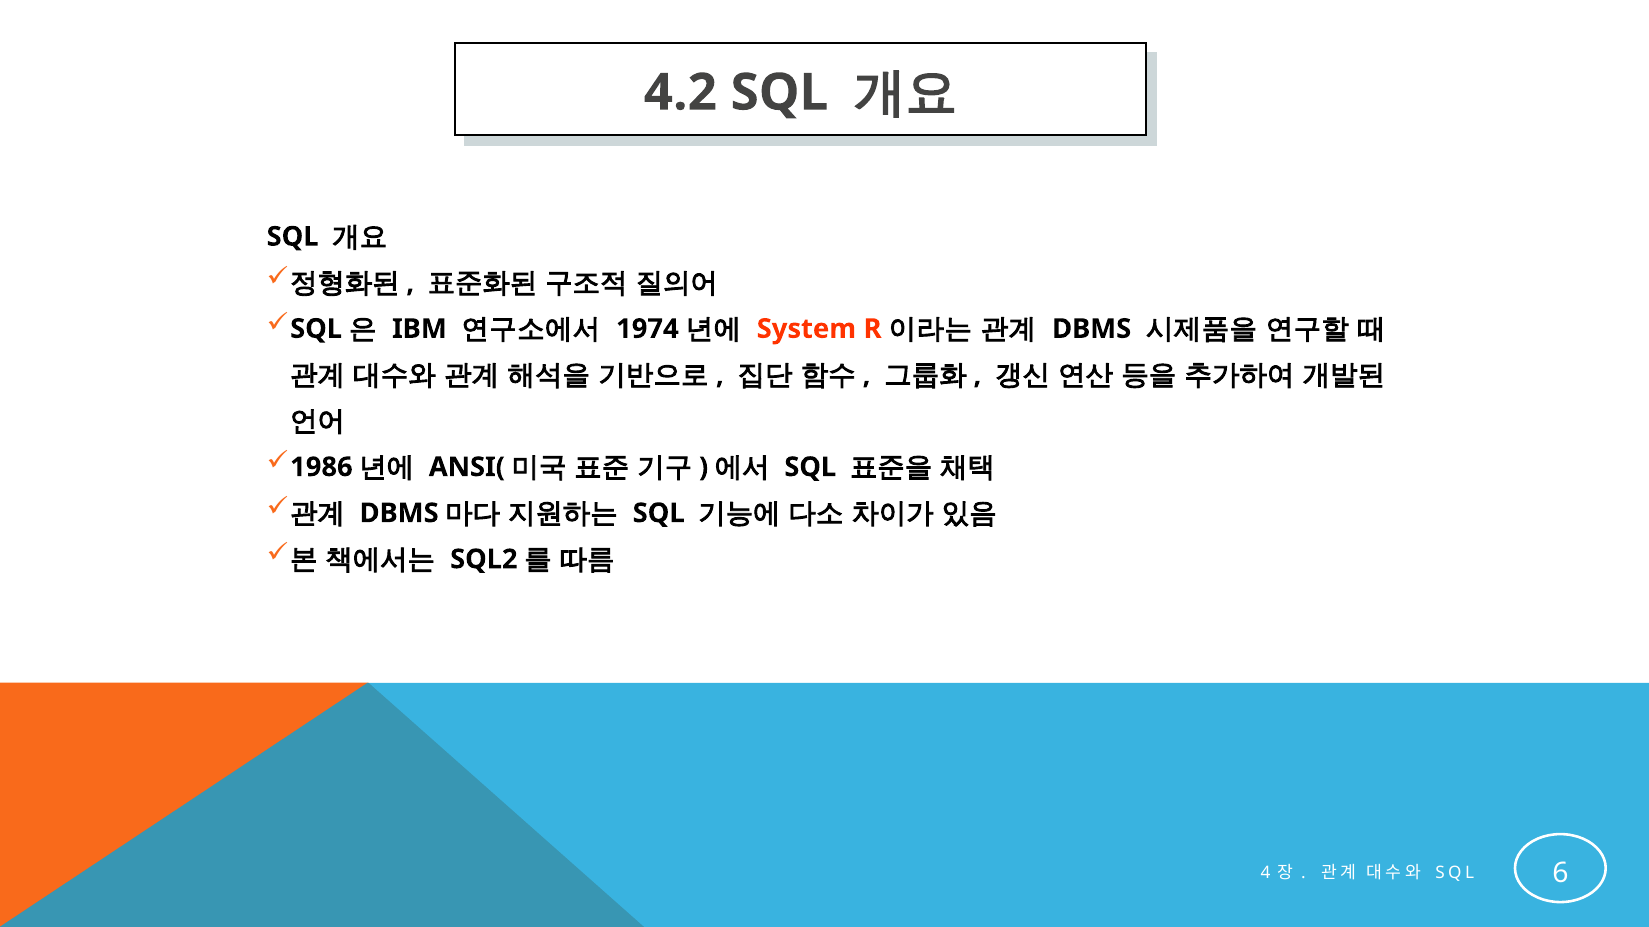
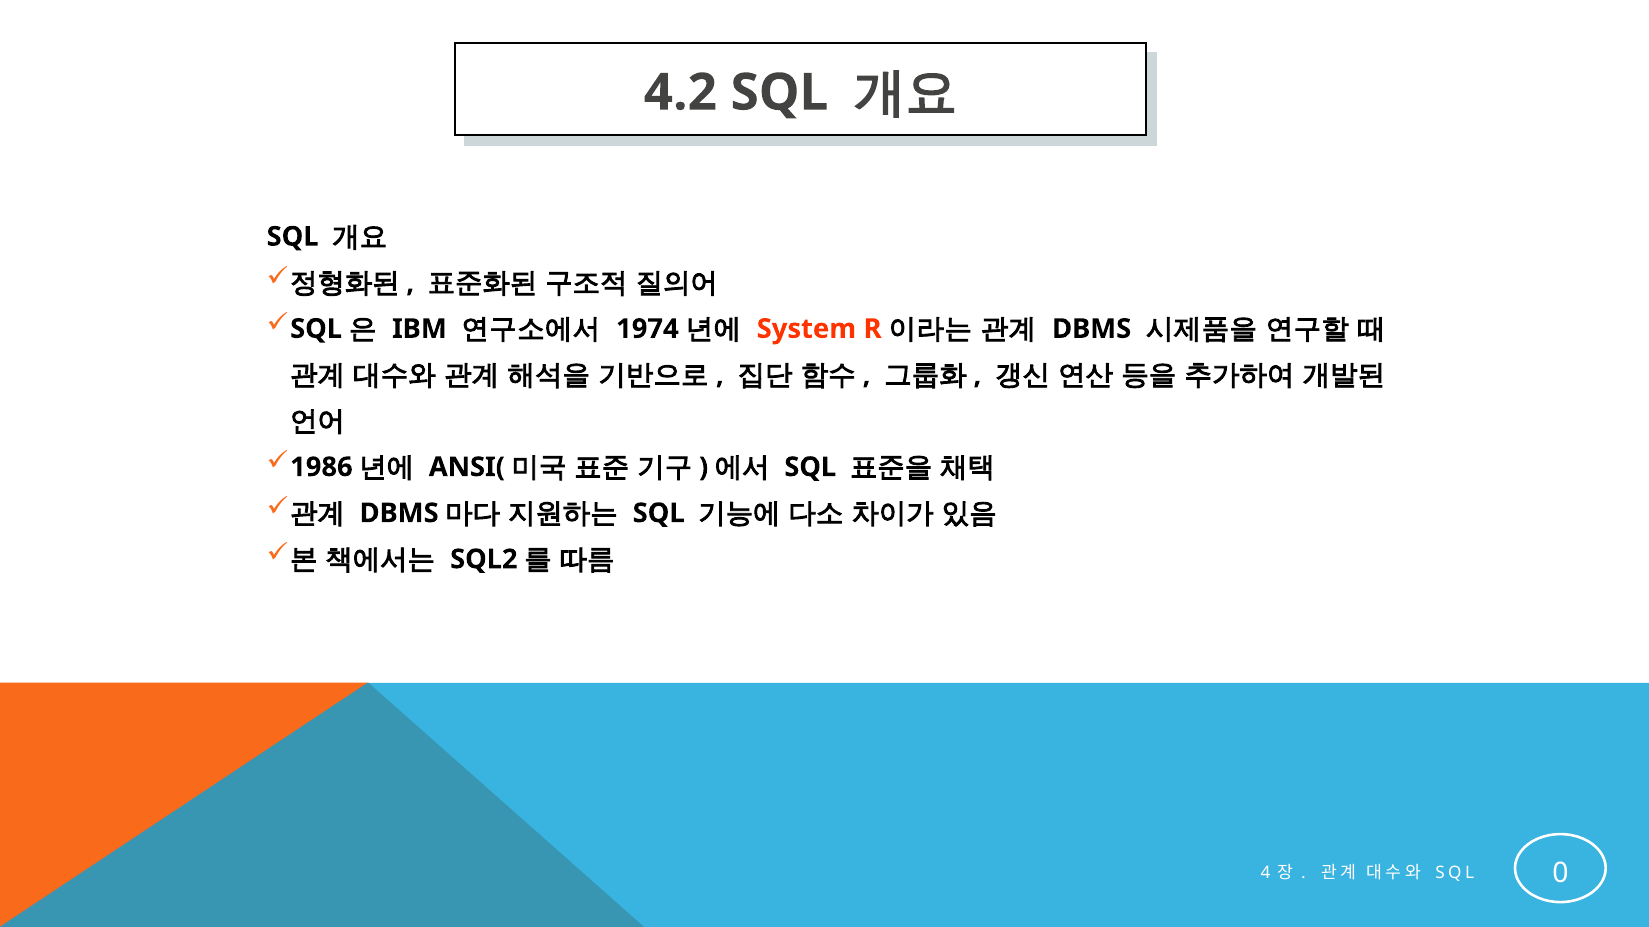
6: 6 -> 0
